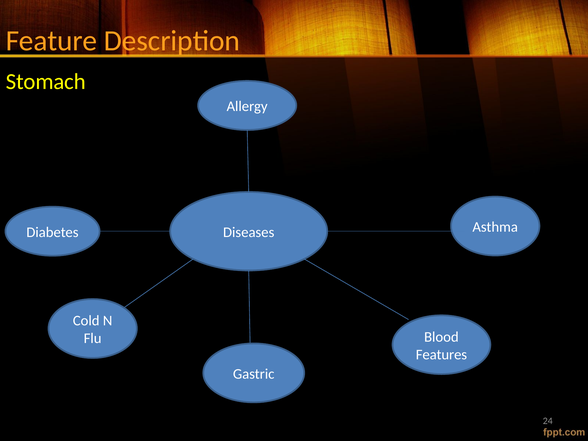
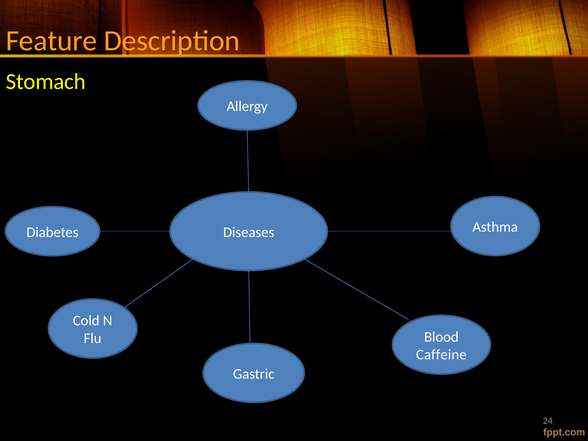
Features: Features -> Caffeine
